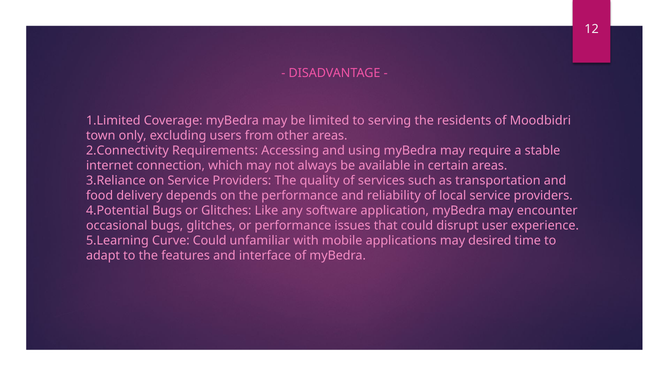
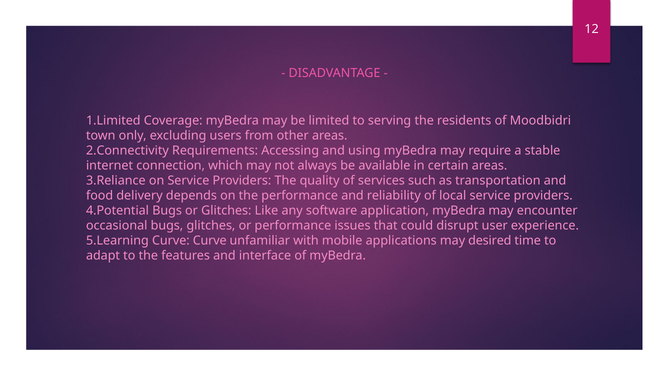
Curve Could: Could -> Curve
